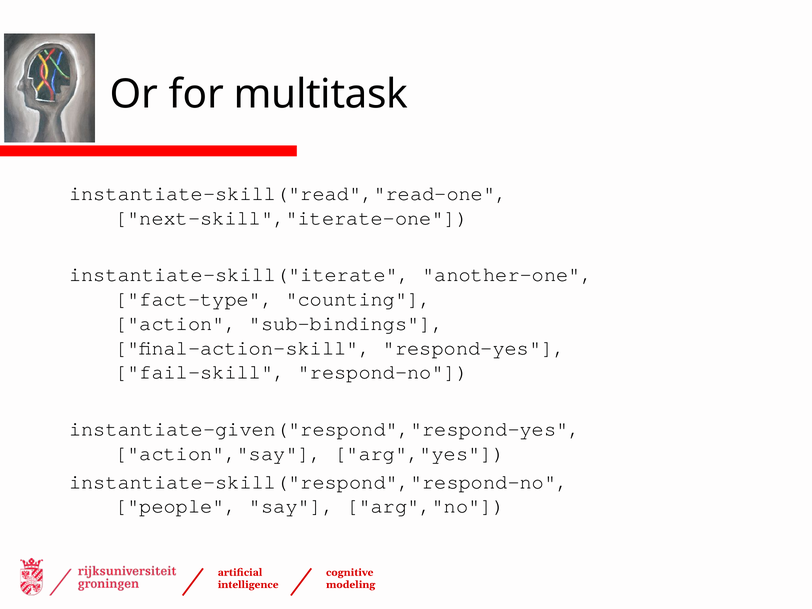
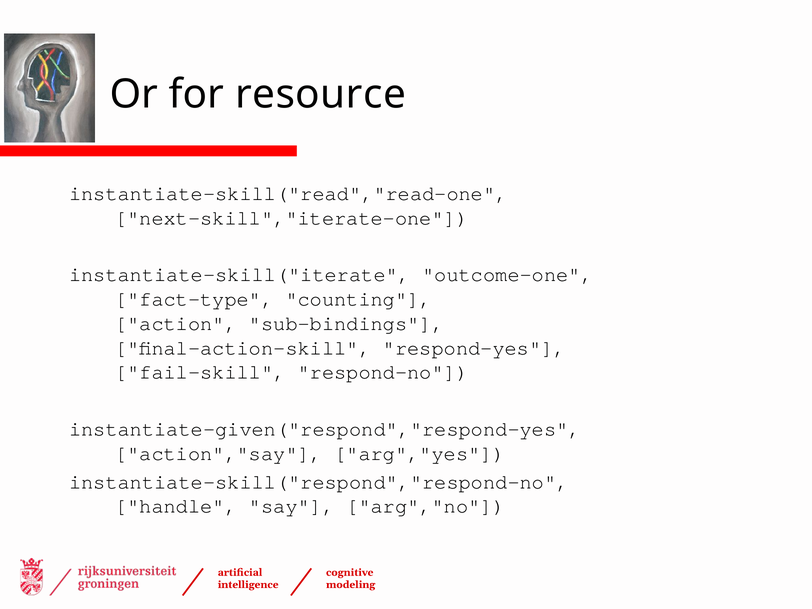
multitask: multitask -> resource
another-one: another-one -> outcome-one
people: people -> handle
